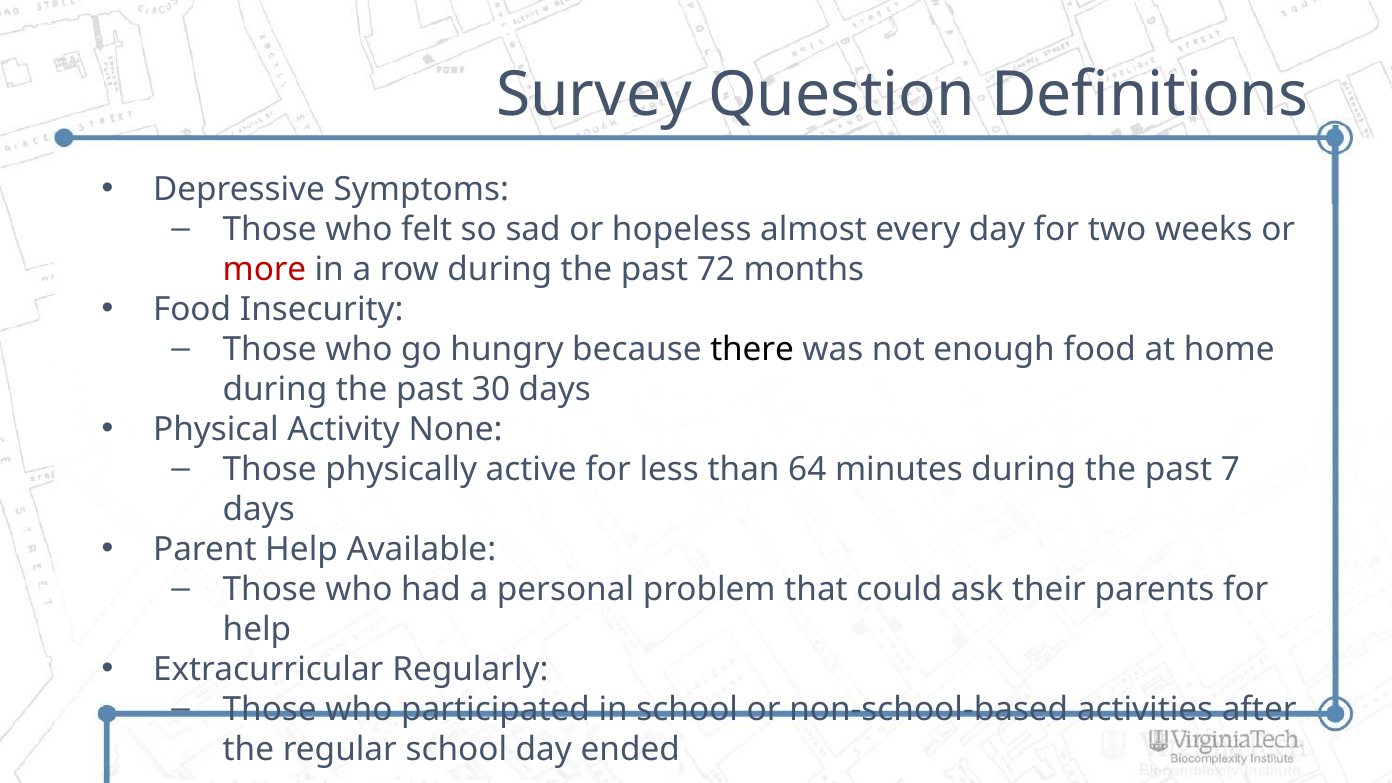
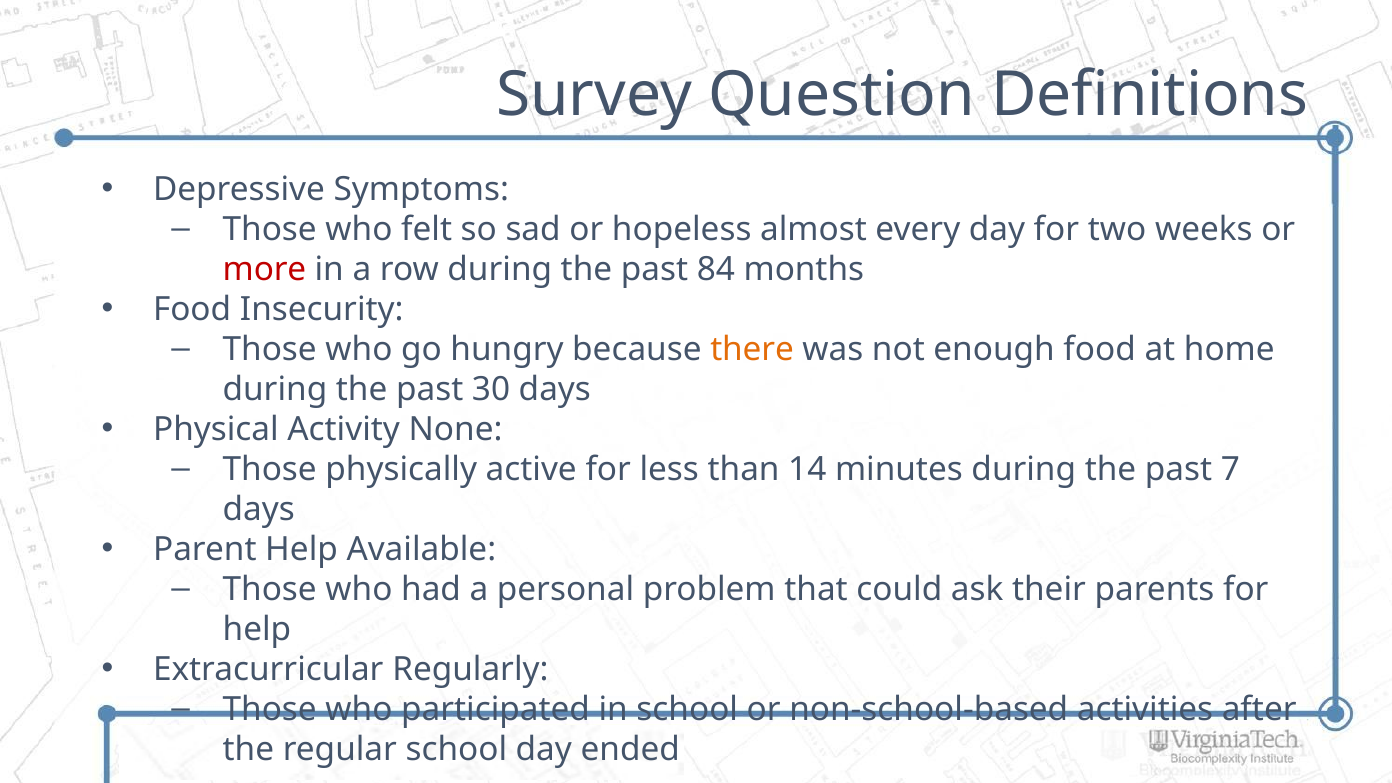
72: 72 -> 84
there colour: black -> orange
64: 64 -> 14
